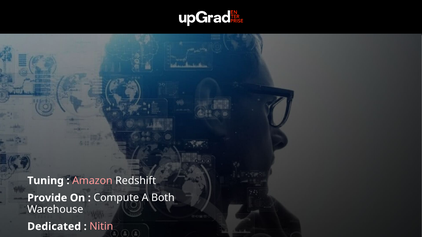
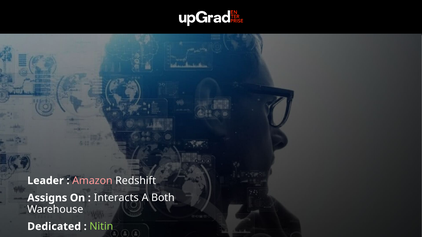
Tuning: Tuning -> Leader
Provide: Provide -> Assigns
Compute: Compute -> Interacts
Nitin colour: pink -> light green
